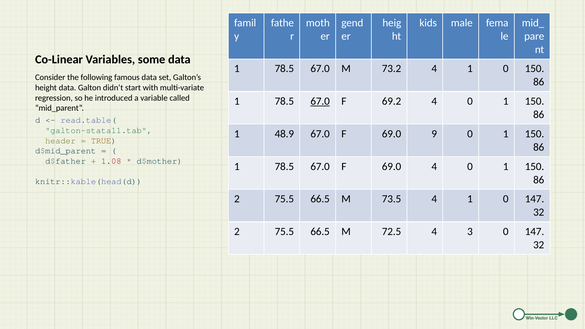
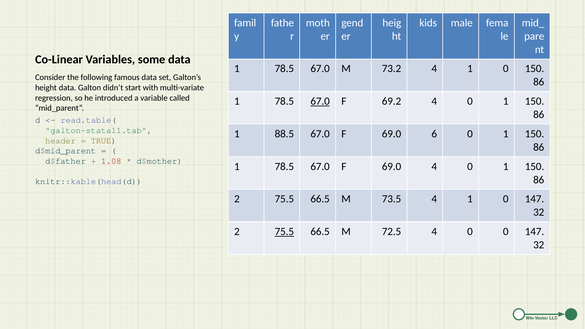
48.9: 48.9 -> 88.5
9: 9 -> 6
75.5 at (284, 232) underline: none -> present
72.5 4 3: 3 -> 0
